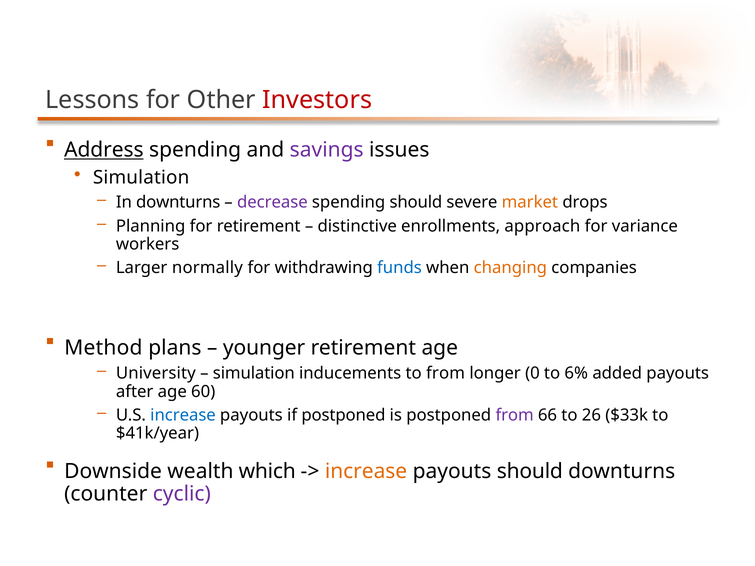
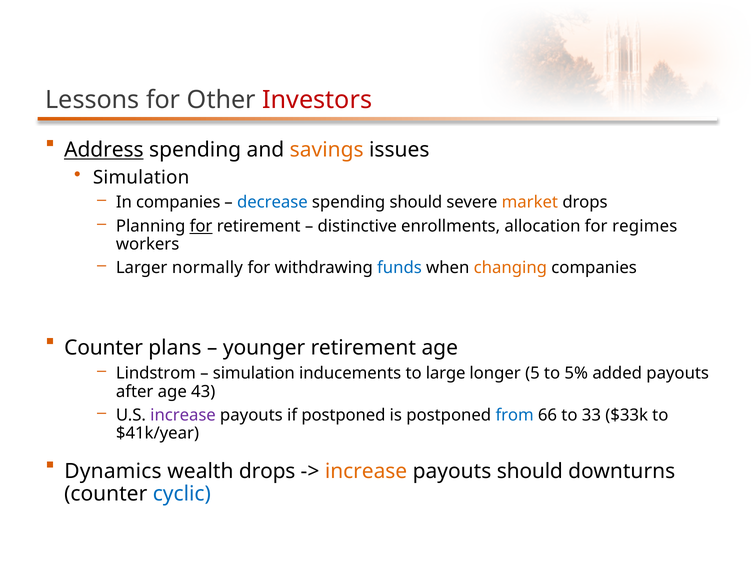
savings colour: purple -> orange
In downturns: downturns -> companies
decrease colour: purple -> blue
for at (201, 226) underline: none -> present
approach: approach -> allocation
variance: variance -> regimes
Method at (103, 348): Method -> Counter
University: University -> Lindstrom
to from: from -> large
0: 0 -> 5
6%: 6% -> 5%
60: 60 -> 43
increase at (183, 415) colour: blue -> purple
from at (515, 415) colour: purple -> blue
26: 26 -> 33
Downside: Downside -> Dynamics
wealth which: which -> drops
cyclic colour: purple -> blue
